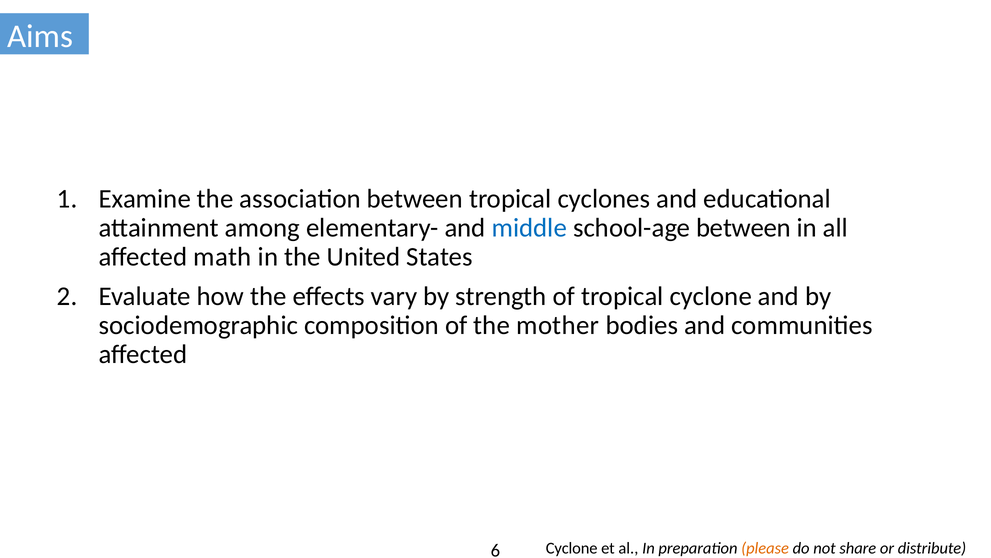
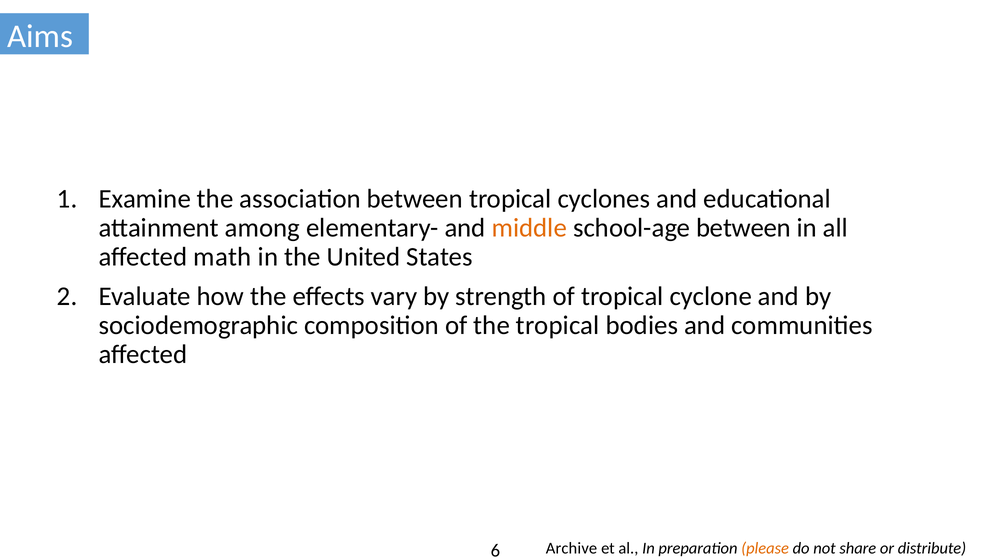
middle colour: blue -> orange
the mother: mother -> tropical
Cyclone at (572, 548): Cyclone -> Archive
